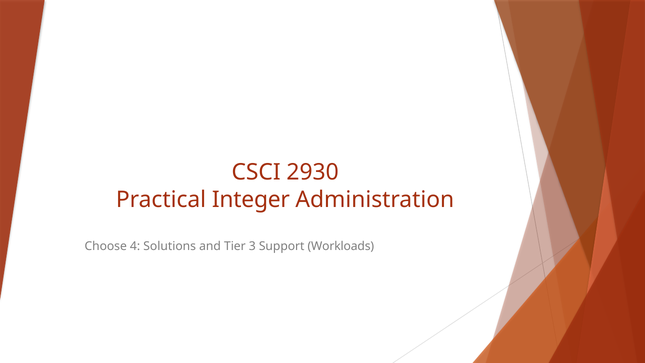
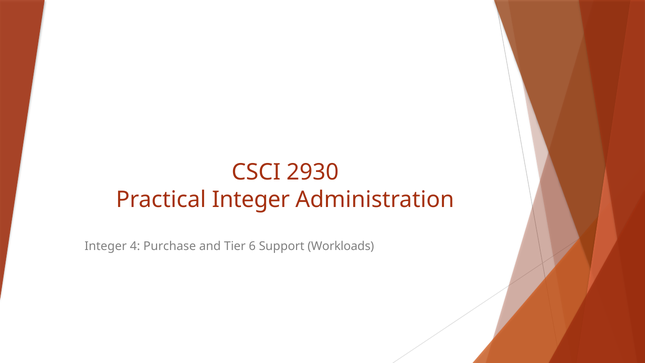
Choose at (106, 246): Choose -> Integer
Solutions: Solutions -> Purchase
3: 3 -> 6
